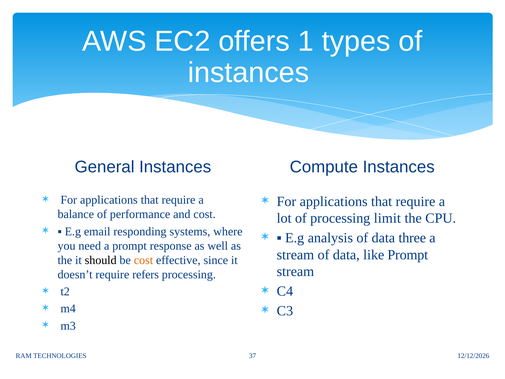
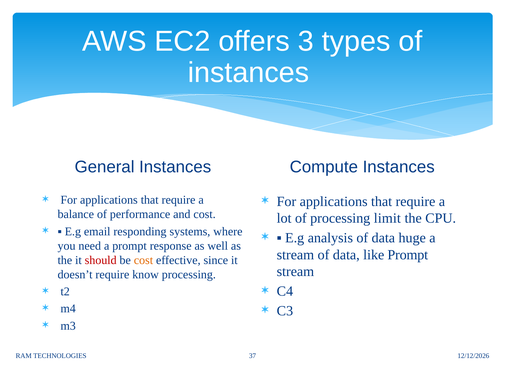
1: 1 -> 3
three: three -> huge
should colour: black -> red
refers: refers -> know
